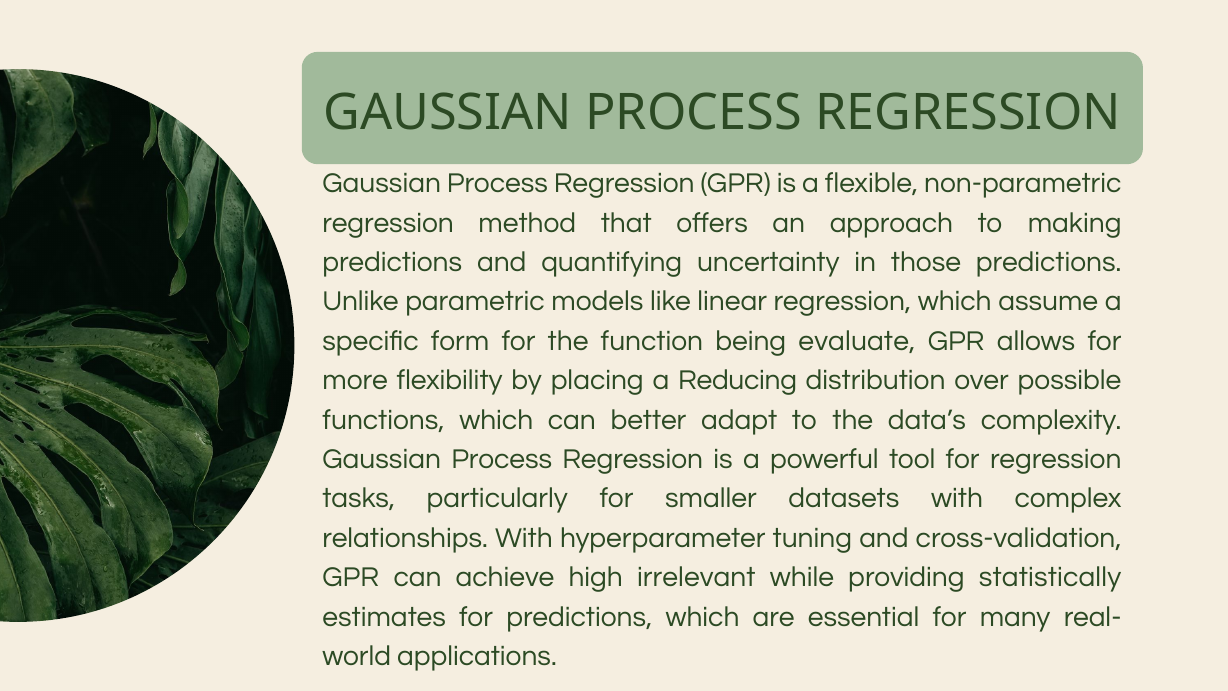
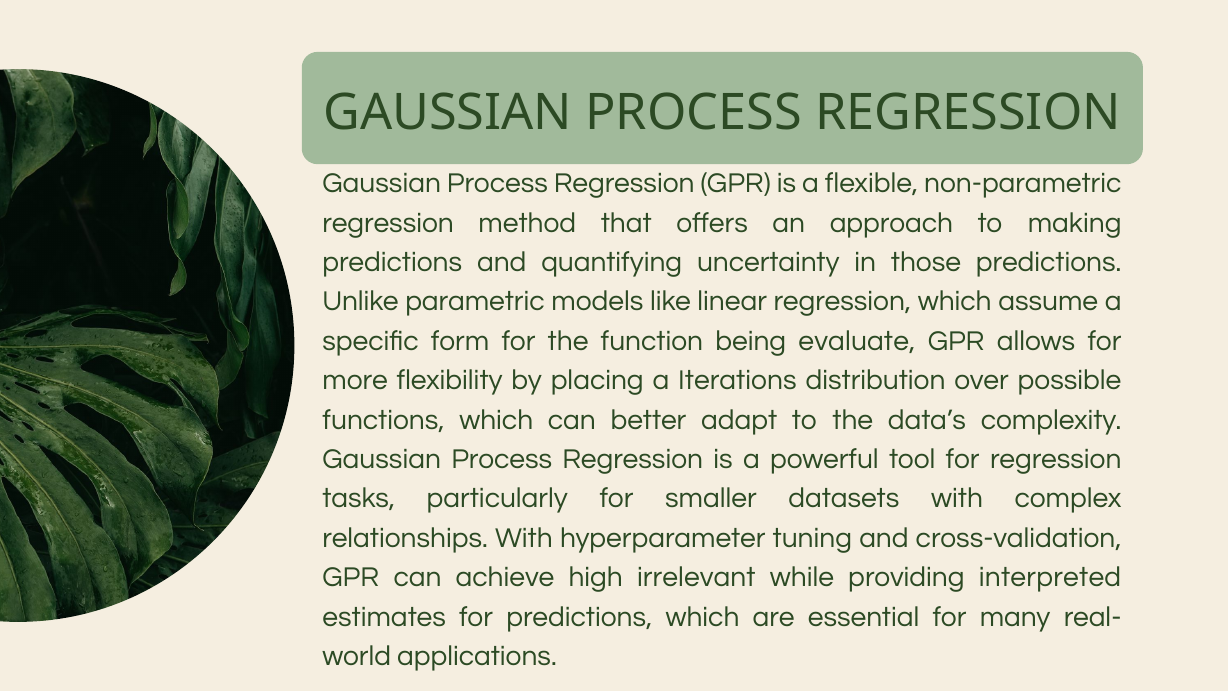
Reducing: Reducing -> Iterations
statistically: statistically -> interpreted
